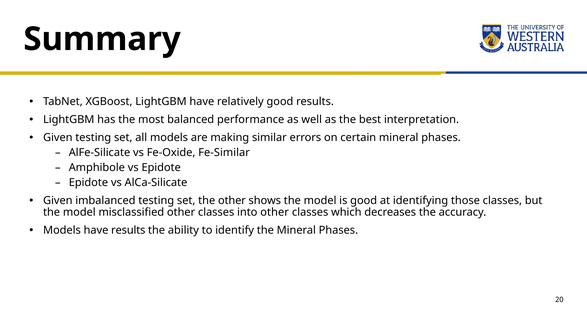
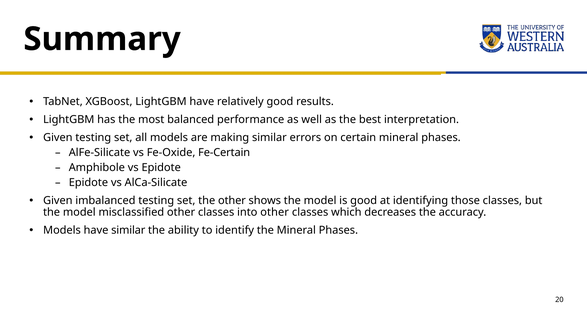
Fe-Similar: Fe-Similar -> Fe-Certain
have results: results -> similar
